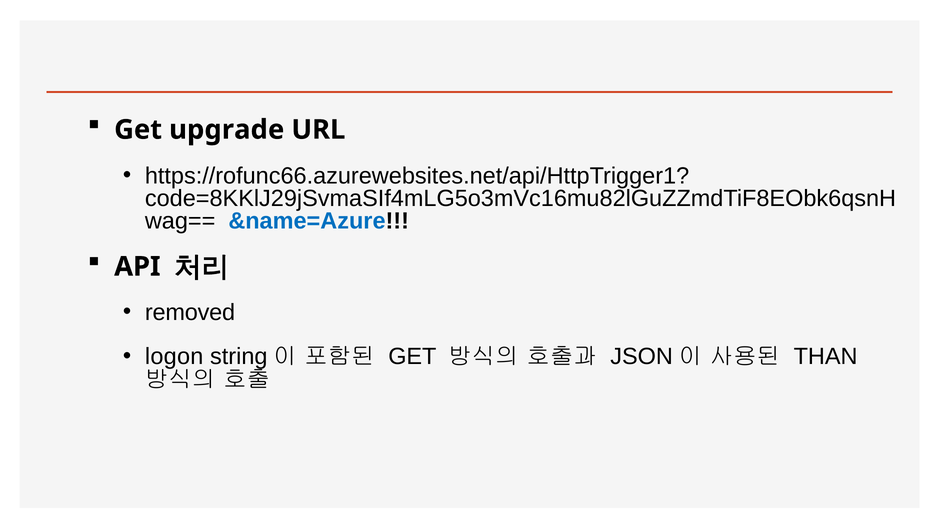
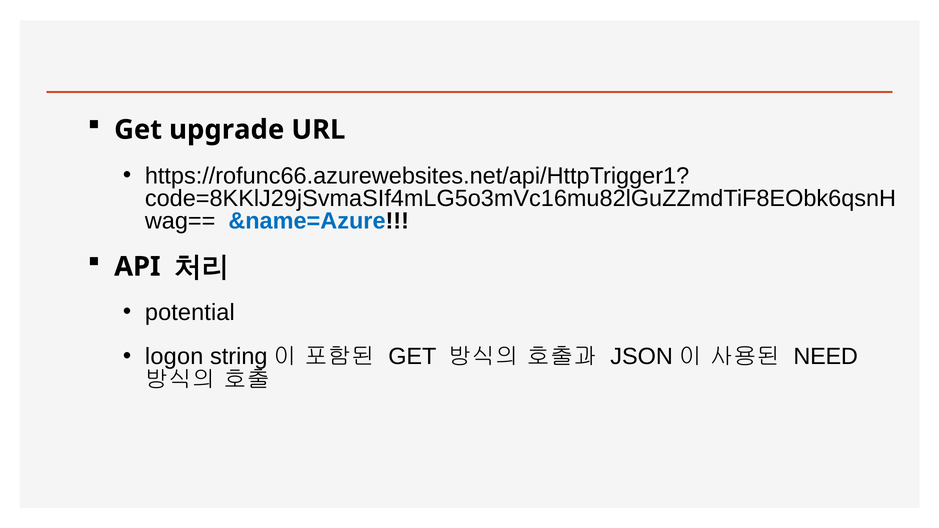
removed: removed -> potential
THAN: THAN -> NEED
